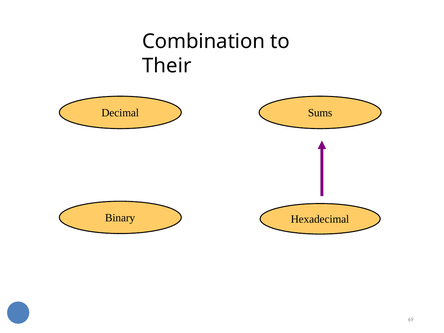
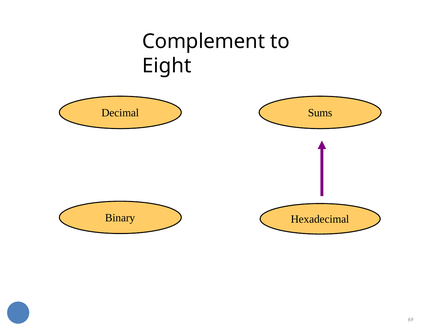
Combination: Combination -> Complement
Their: Their -> Eight
